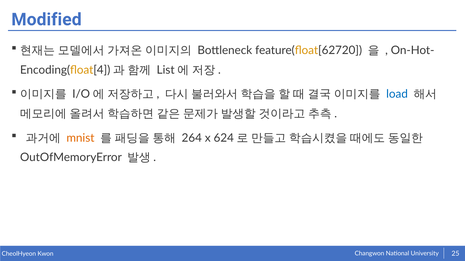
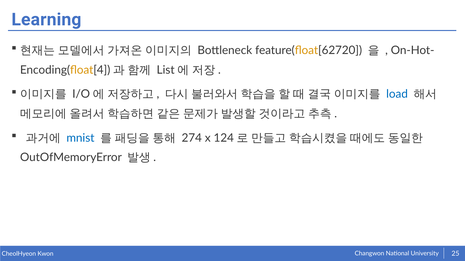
Modified: Modified -> Learning
mnist colour: orange -> blue
264: 264 -> 274
624: 624 -> 124
